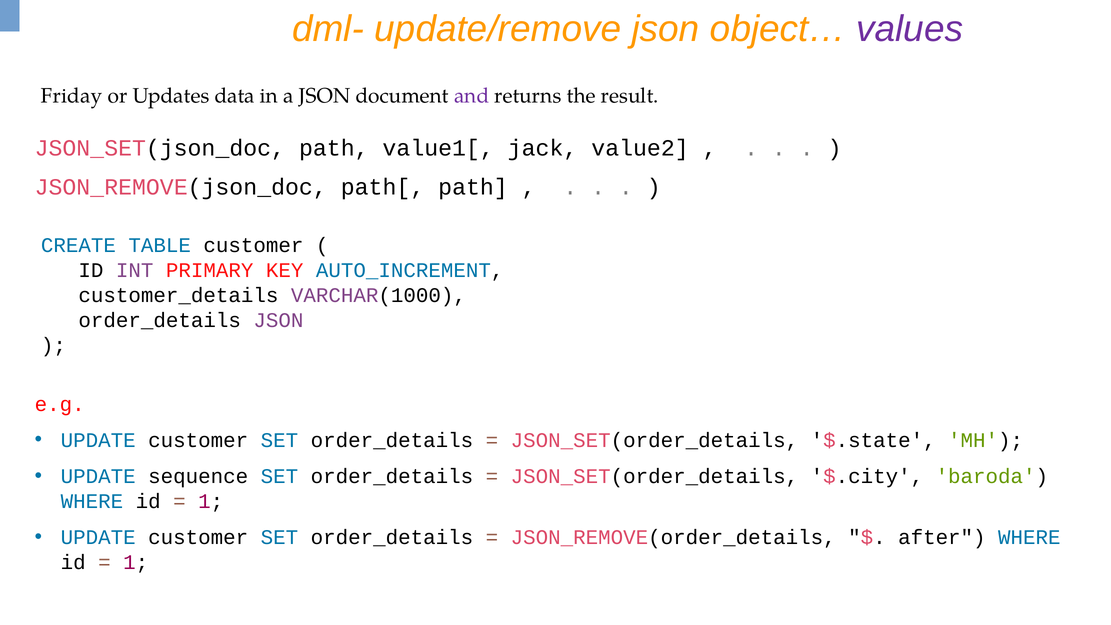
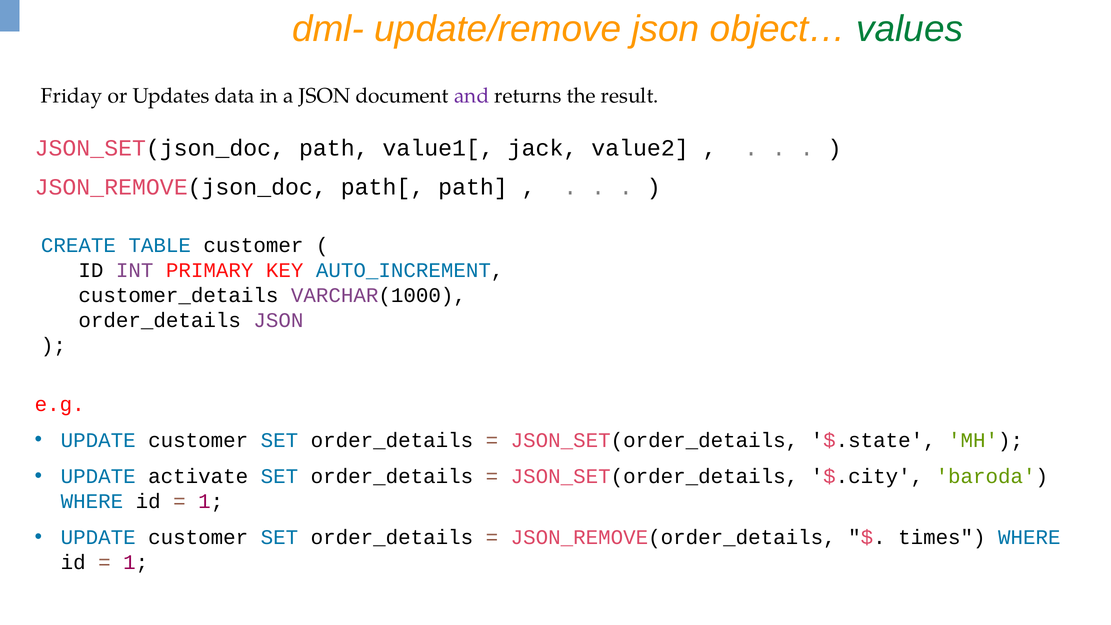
values colour: purple -> green
sequence: sequence -> activate
after: after -> times
